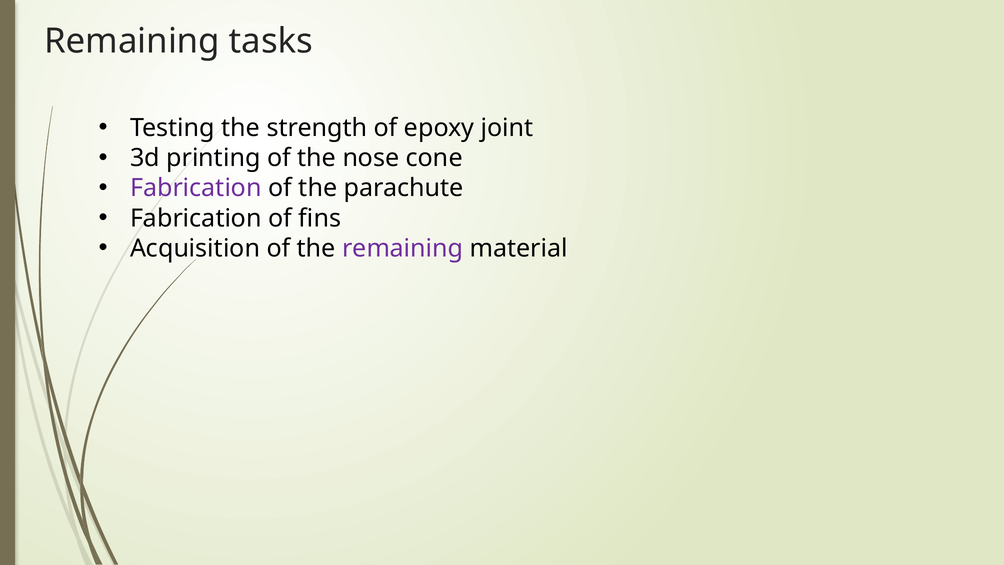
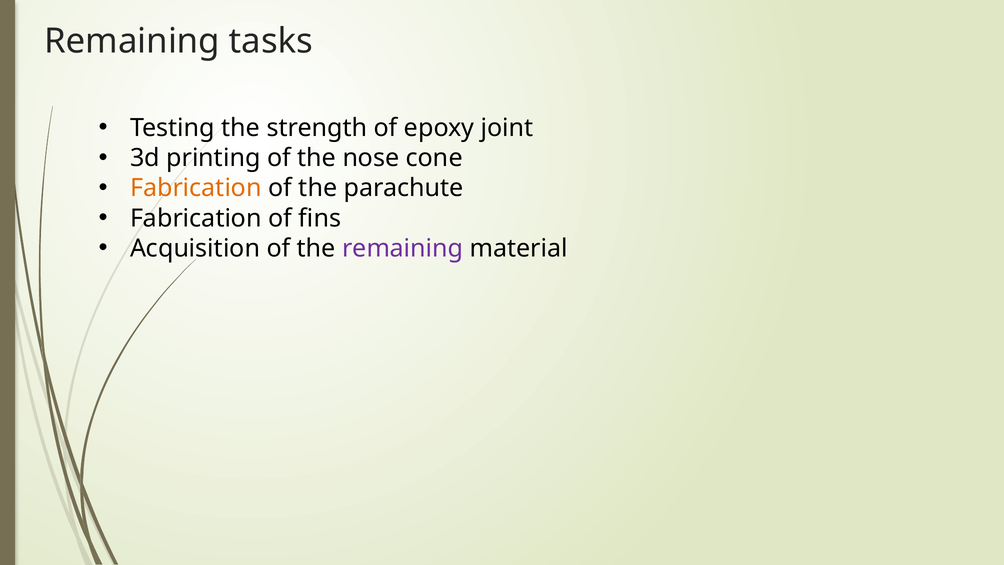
Fabrication at (196, 188) colour: purple -> orange
